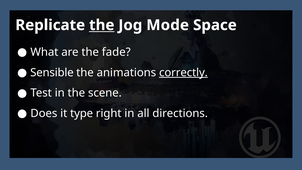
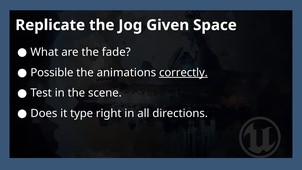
the at (102, 25) underline: present -> none
Mode: Mode -> Given
Sensible: Sensible -> Possible
